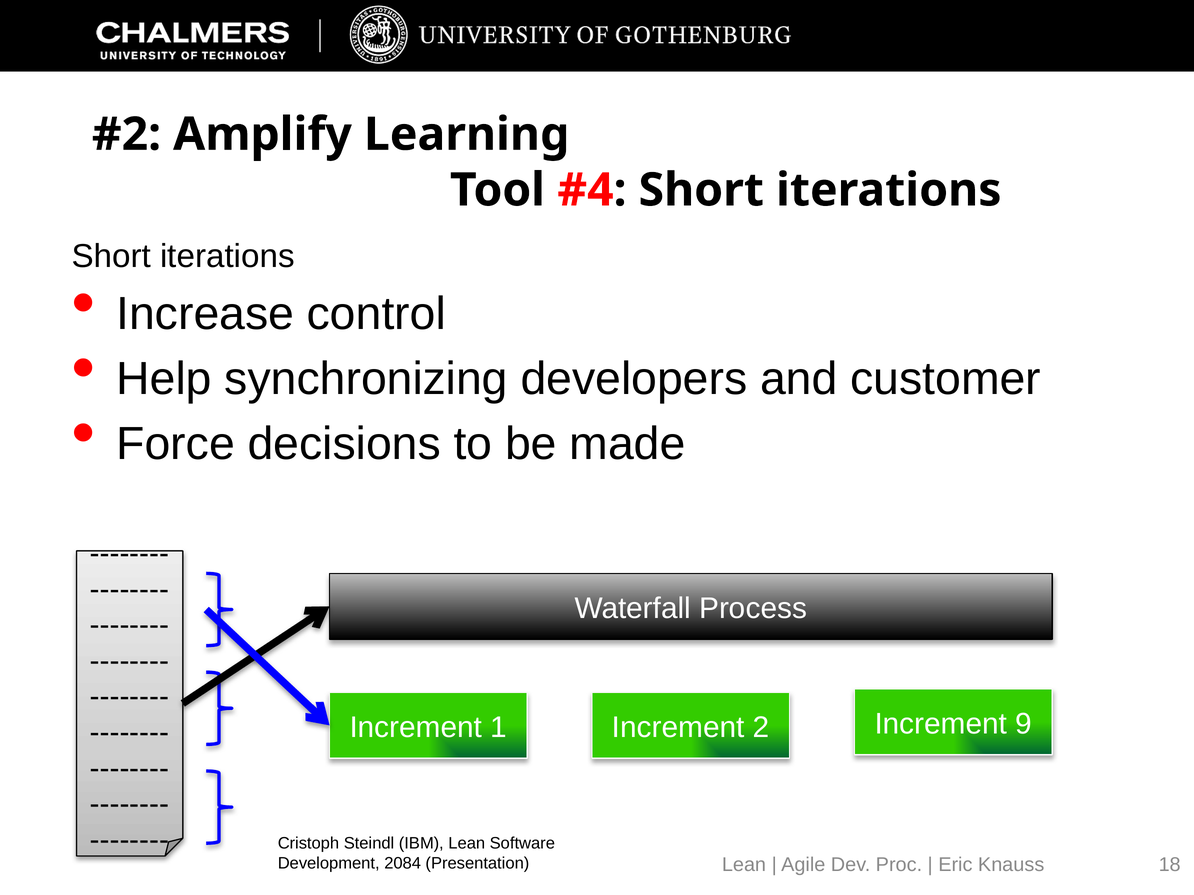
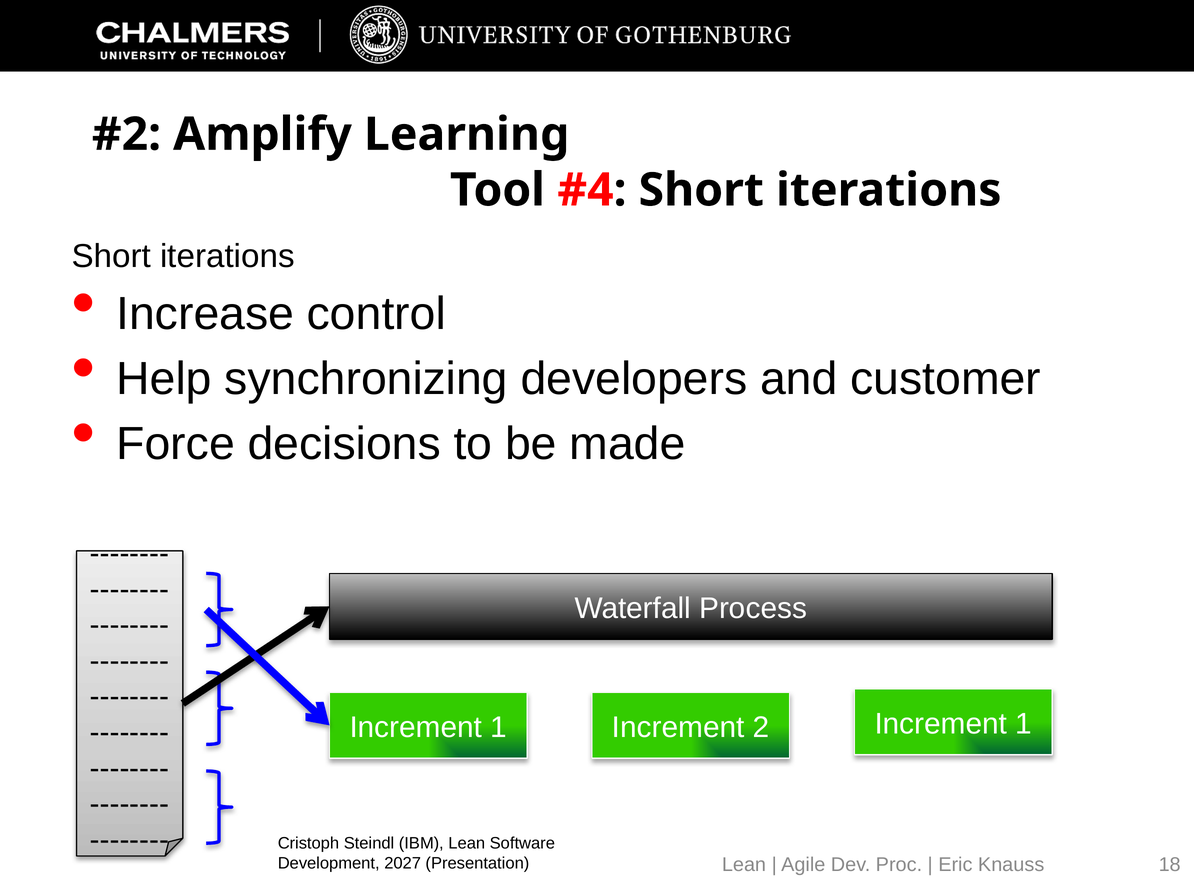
2 Increment 9: 9 -> 1
2084: 2084 -> 2027
